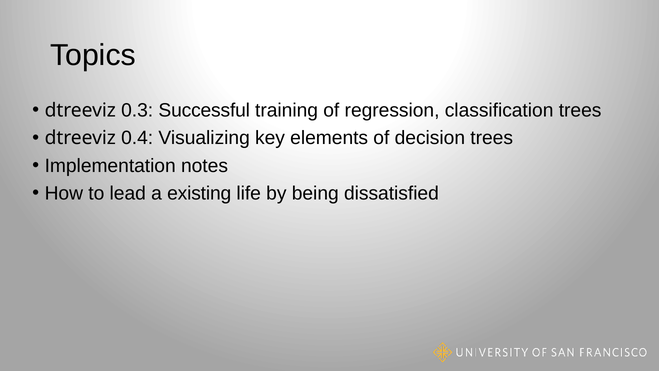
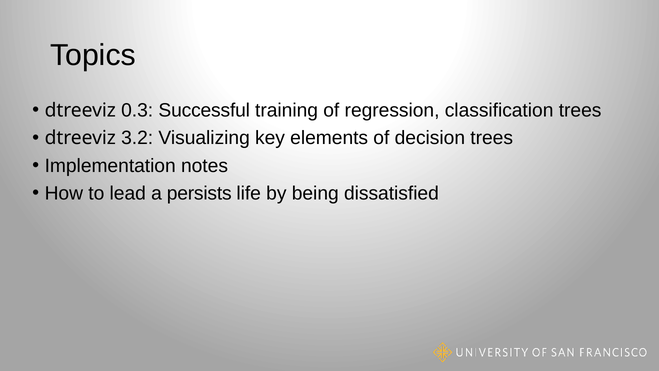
0.4: 0.4 -> 3.2
existing: existing -> persists
